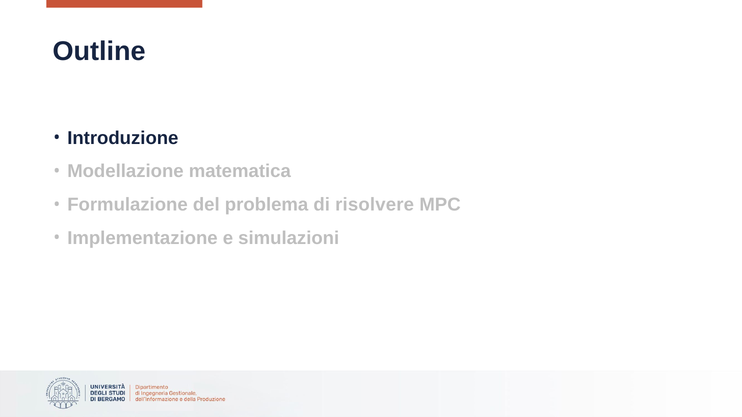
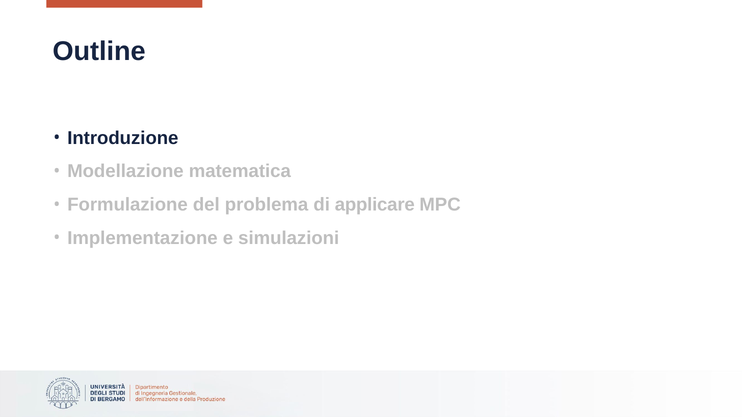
risolvere: risolvere -> applicare
